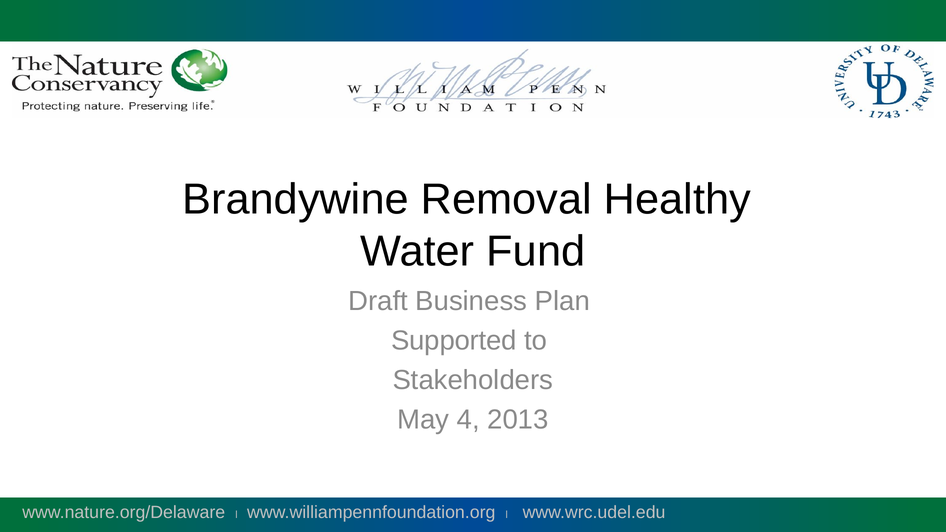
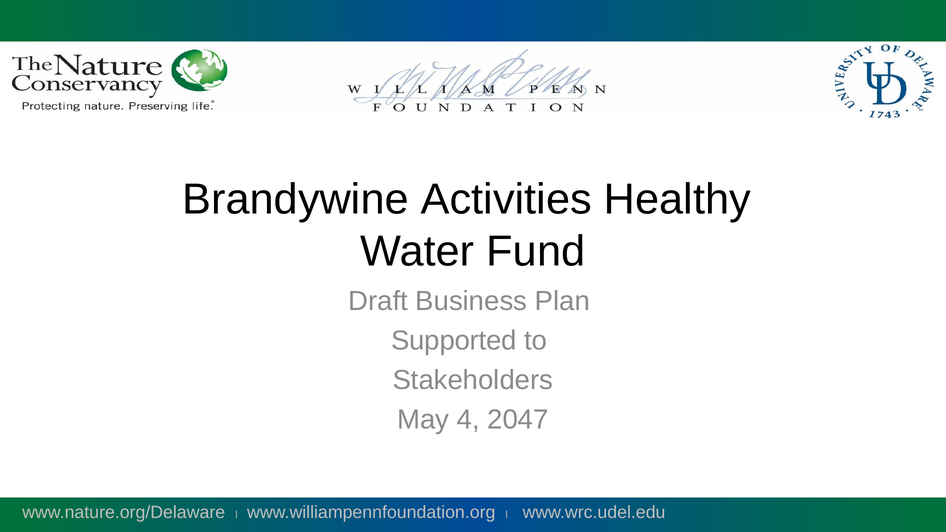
Removal: Removal -> Activities
2013: 2013 -> 2047
